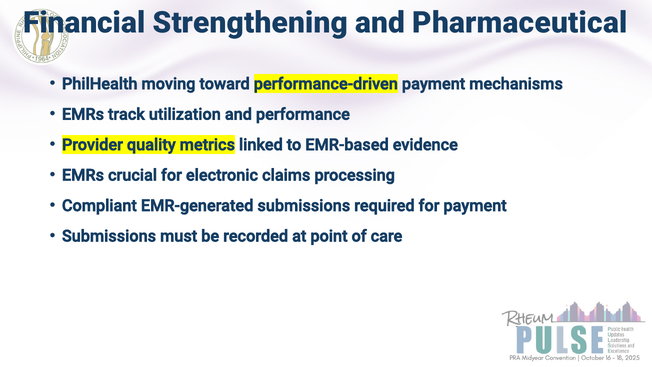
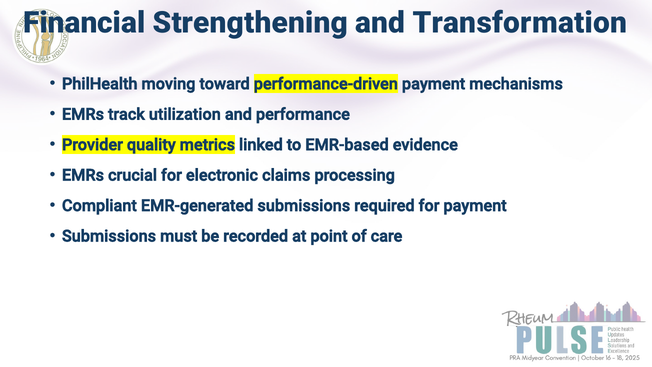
Pharmaceutical: Pharmaceutical -> Transformation
